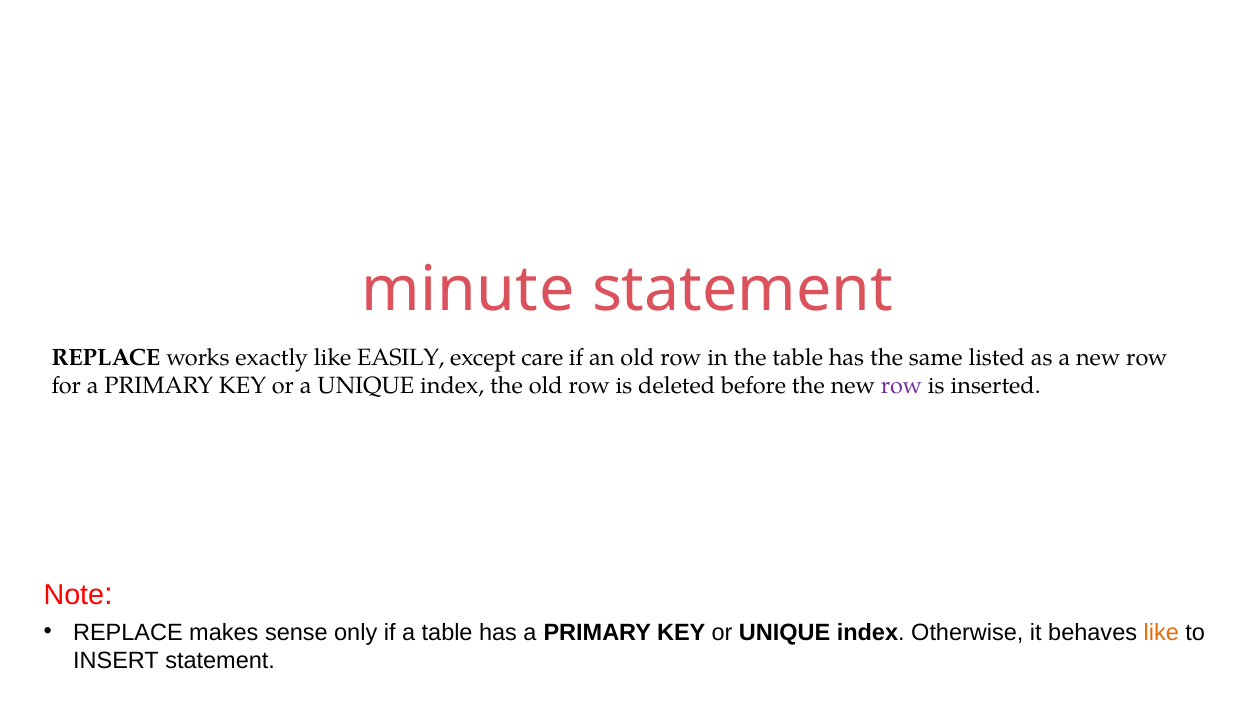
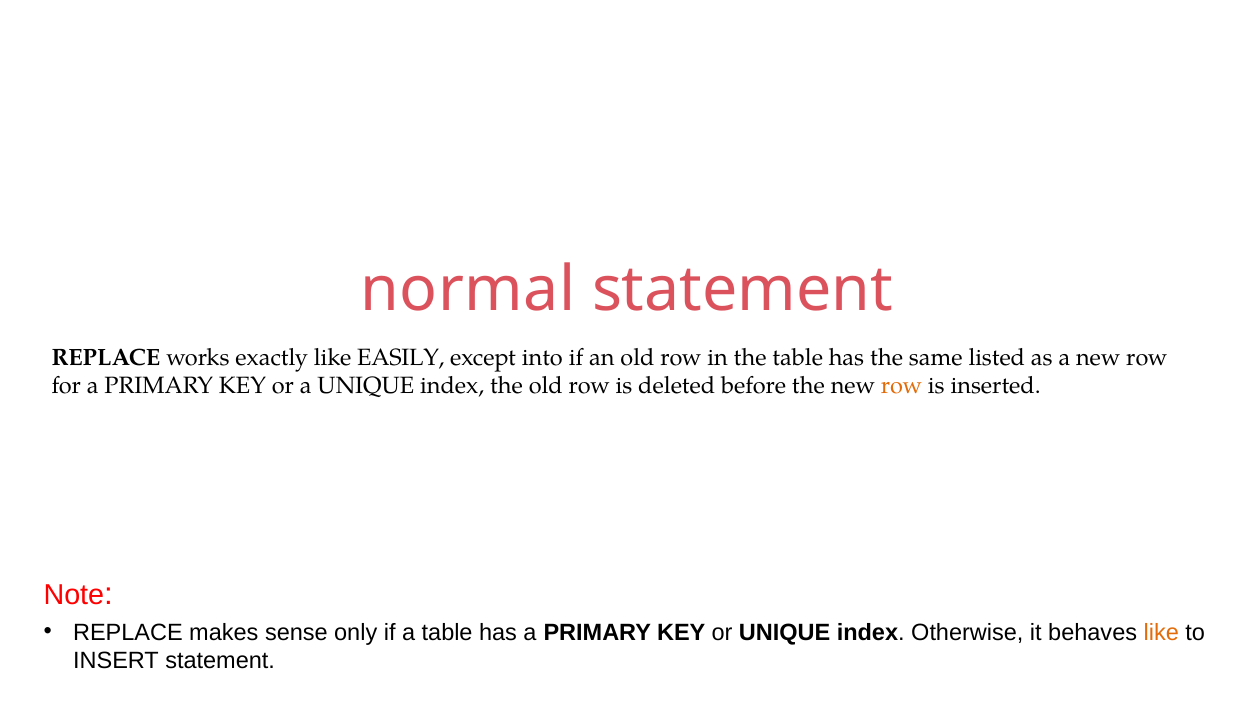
minute: minute -> normal
care: care -> into
row at (902, 386) colour: purple -> orange
